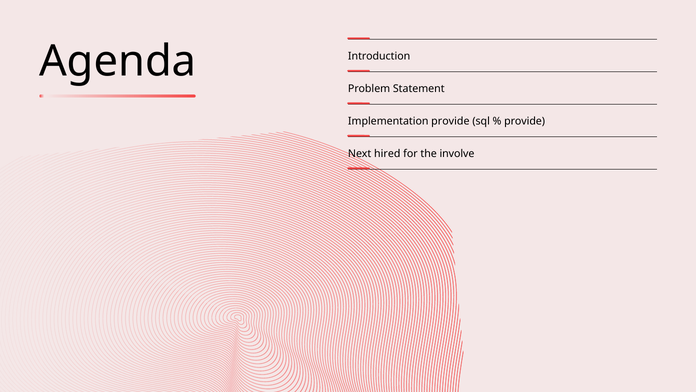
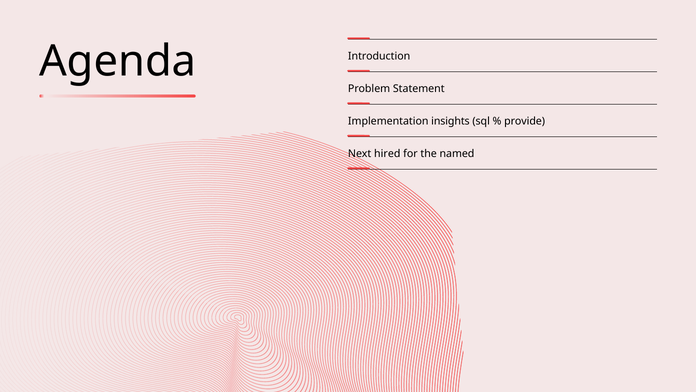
Implementation provide: provide -> insights
involve: involve -> named
